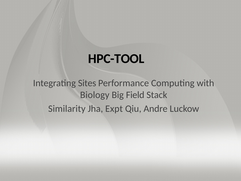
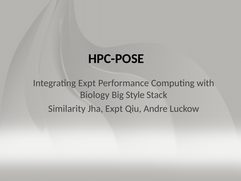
HPC-TOOL: HPC-TOOL -> HPC-POSE
Integrating Sites: Sites -> Expt
Field: Field -> Style
